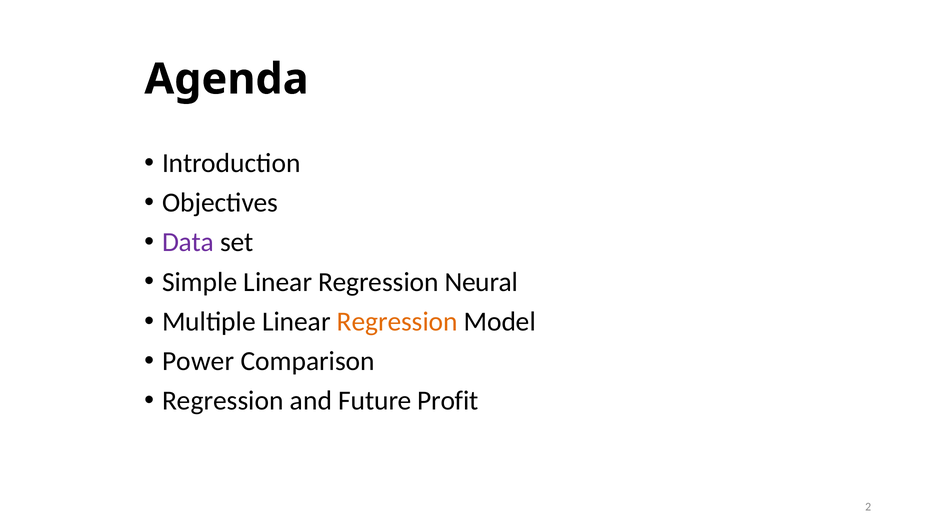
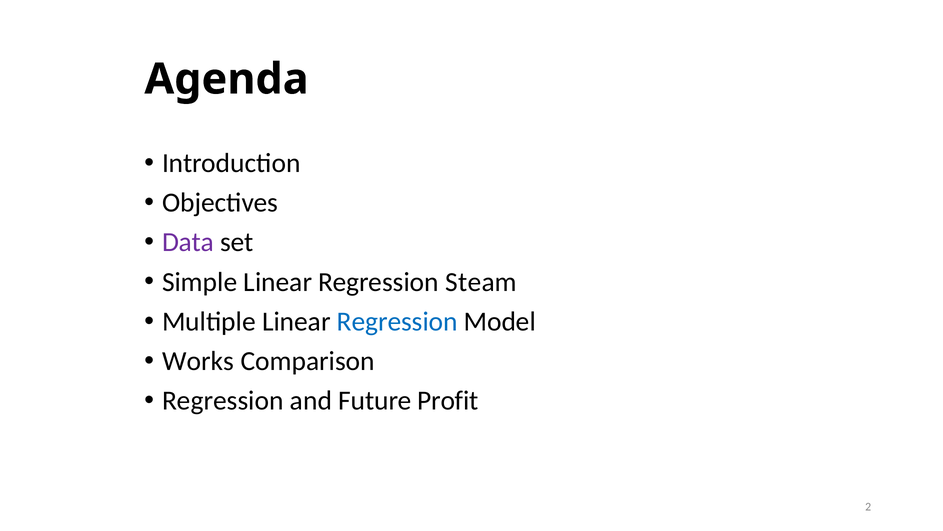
Neural: Neural -> Steam
Regression at (397, 321) colour: orange -> blue
Power: Power -> Works
